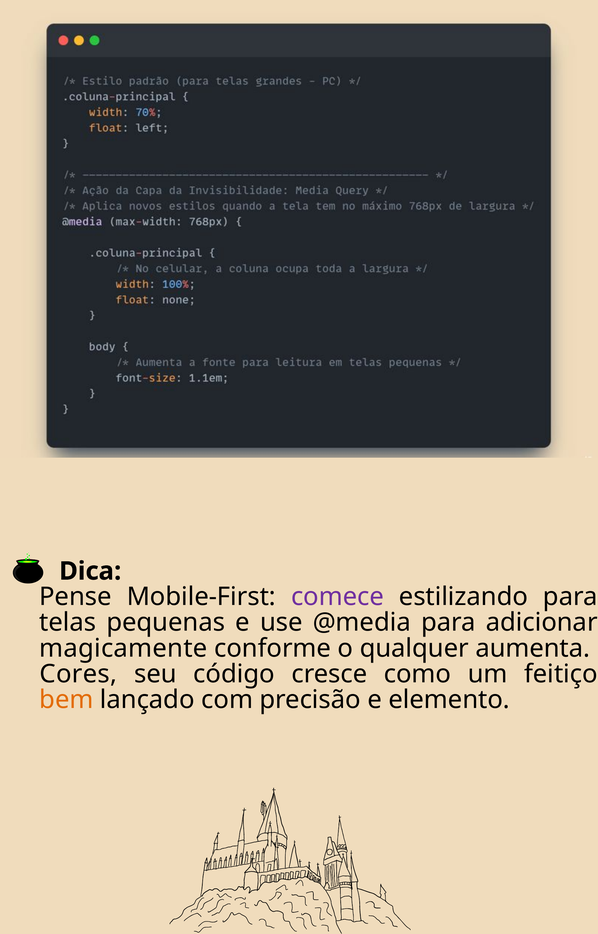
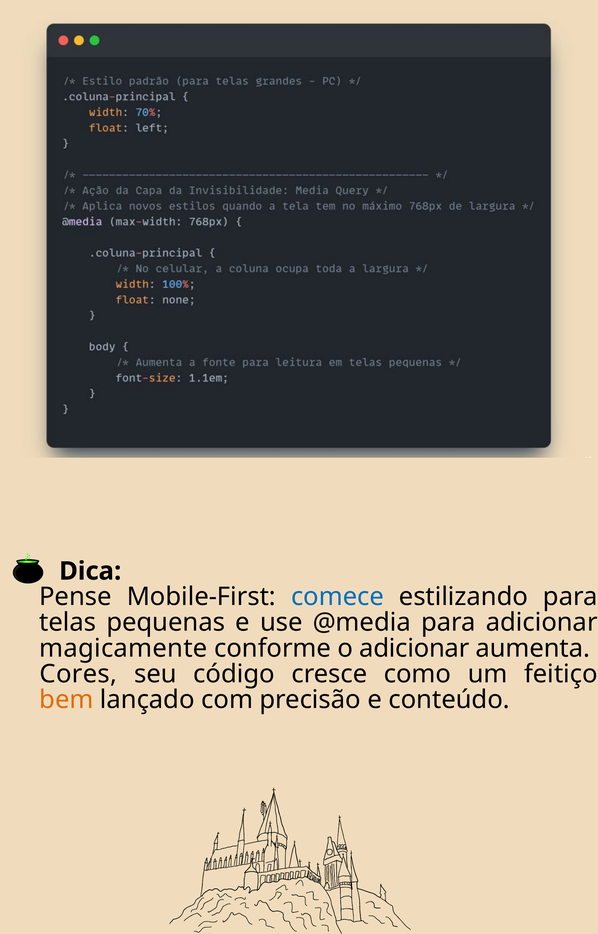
comece colour: purple -> blue
o qualquer: qualquer -> adicionar
elemento: elemento -> conteúdo
